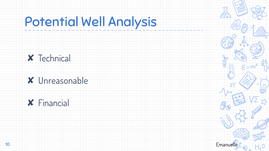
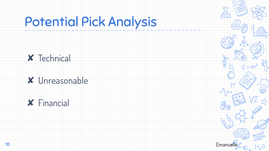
Well: Well -> Pick
